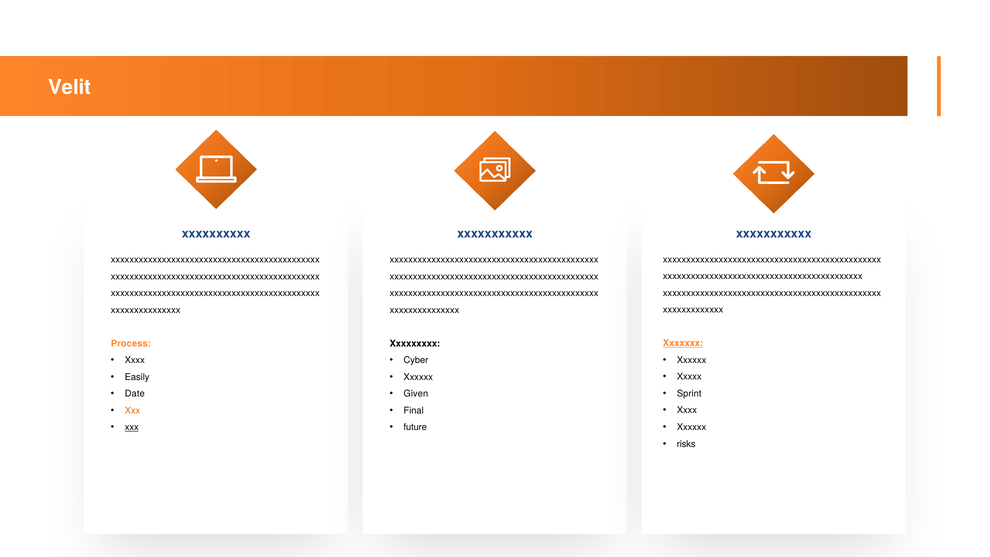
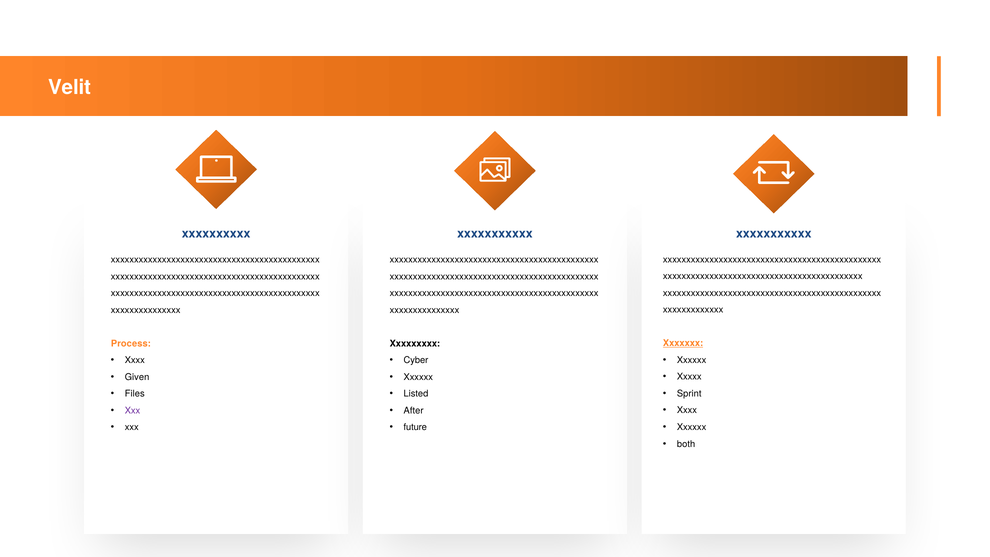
Easily: Easily -> Given
Date: Date -> Files
Given: Given -> Listed
Xxx at (132, 410) colour: orange -> purple
Final: Final -> After
xxx at (132, 427) underline: present -> none
risks: risks -> both
